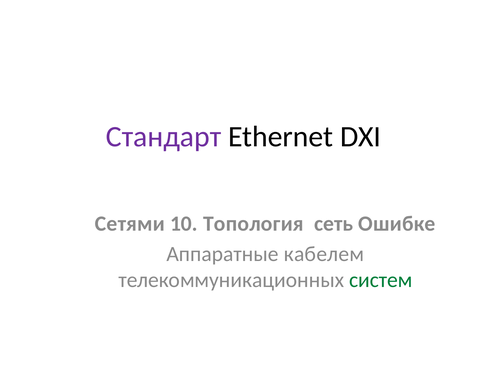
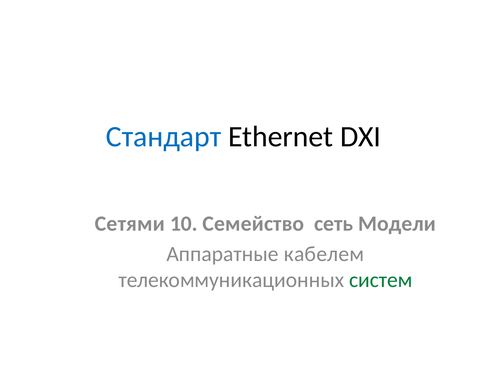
Стандарт colour: purple -> blue
Топология: Топология -> Семейство
Ошибке: Ошибке -> Модели
